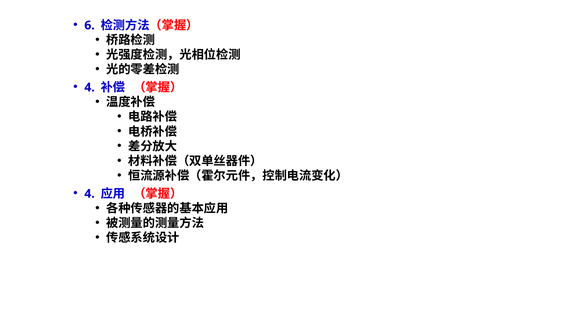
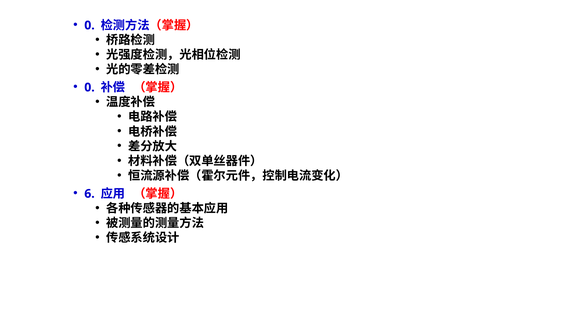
6 at (89, 25): 6 -> 0
4 at (89, 87): 4 -> 0
4 at (89, 194): 4 -> 6
